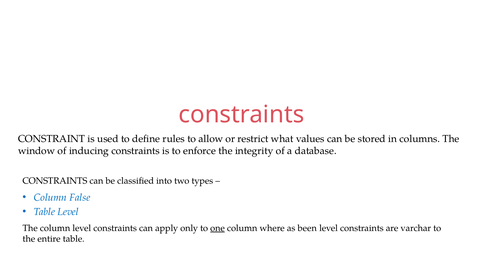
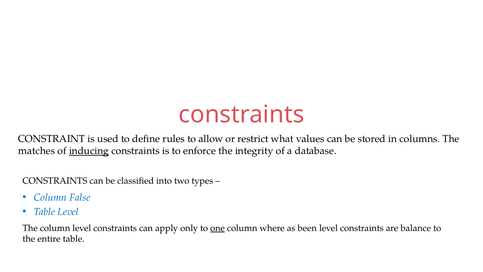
window: window -> matches
inducing underline: none -> present
varchar: varchar -> balance
